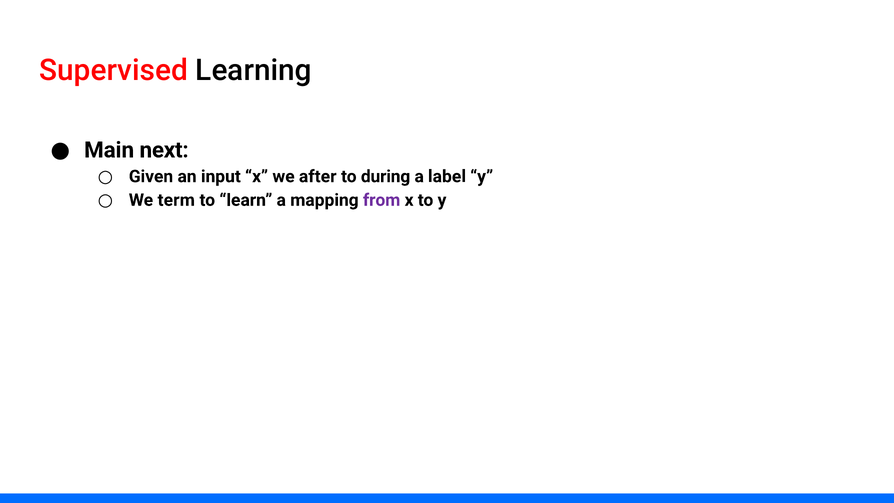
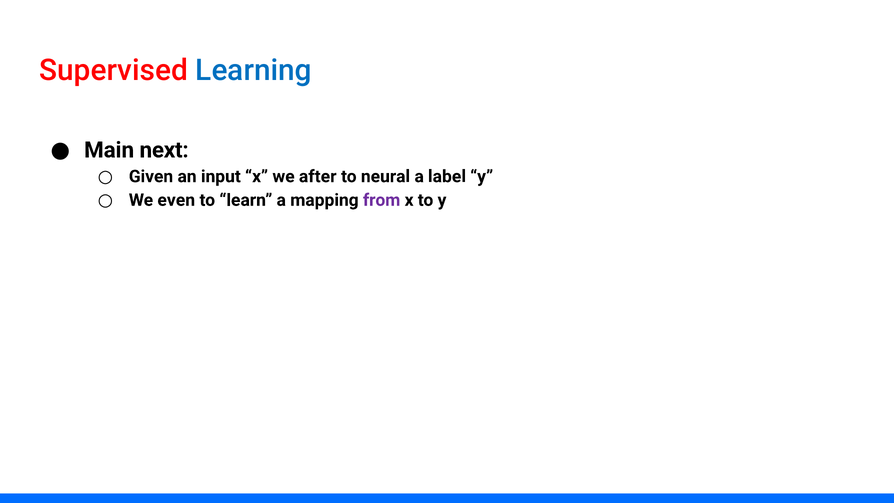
Learning colour: black -> blue
during: during -> neural
term: term -> even
